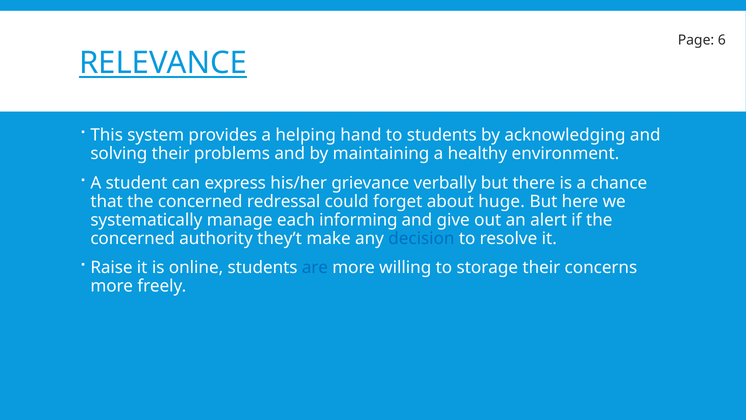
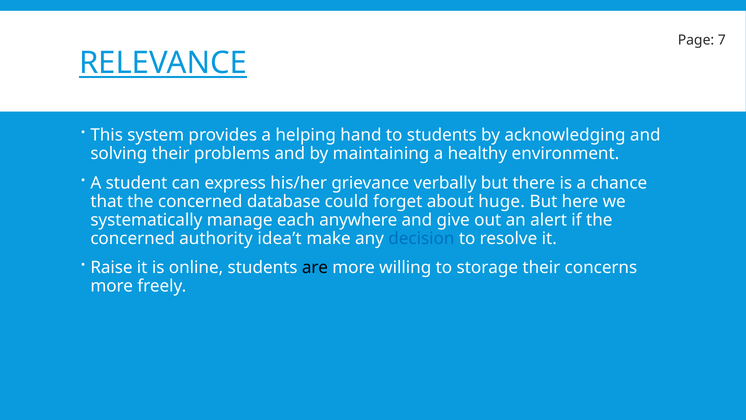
6: 6 -> 7
redressal: redressal -> database
informing: informing -> anywhere
they’t: they’t -> idea’t
are colour: blue -> black
